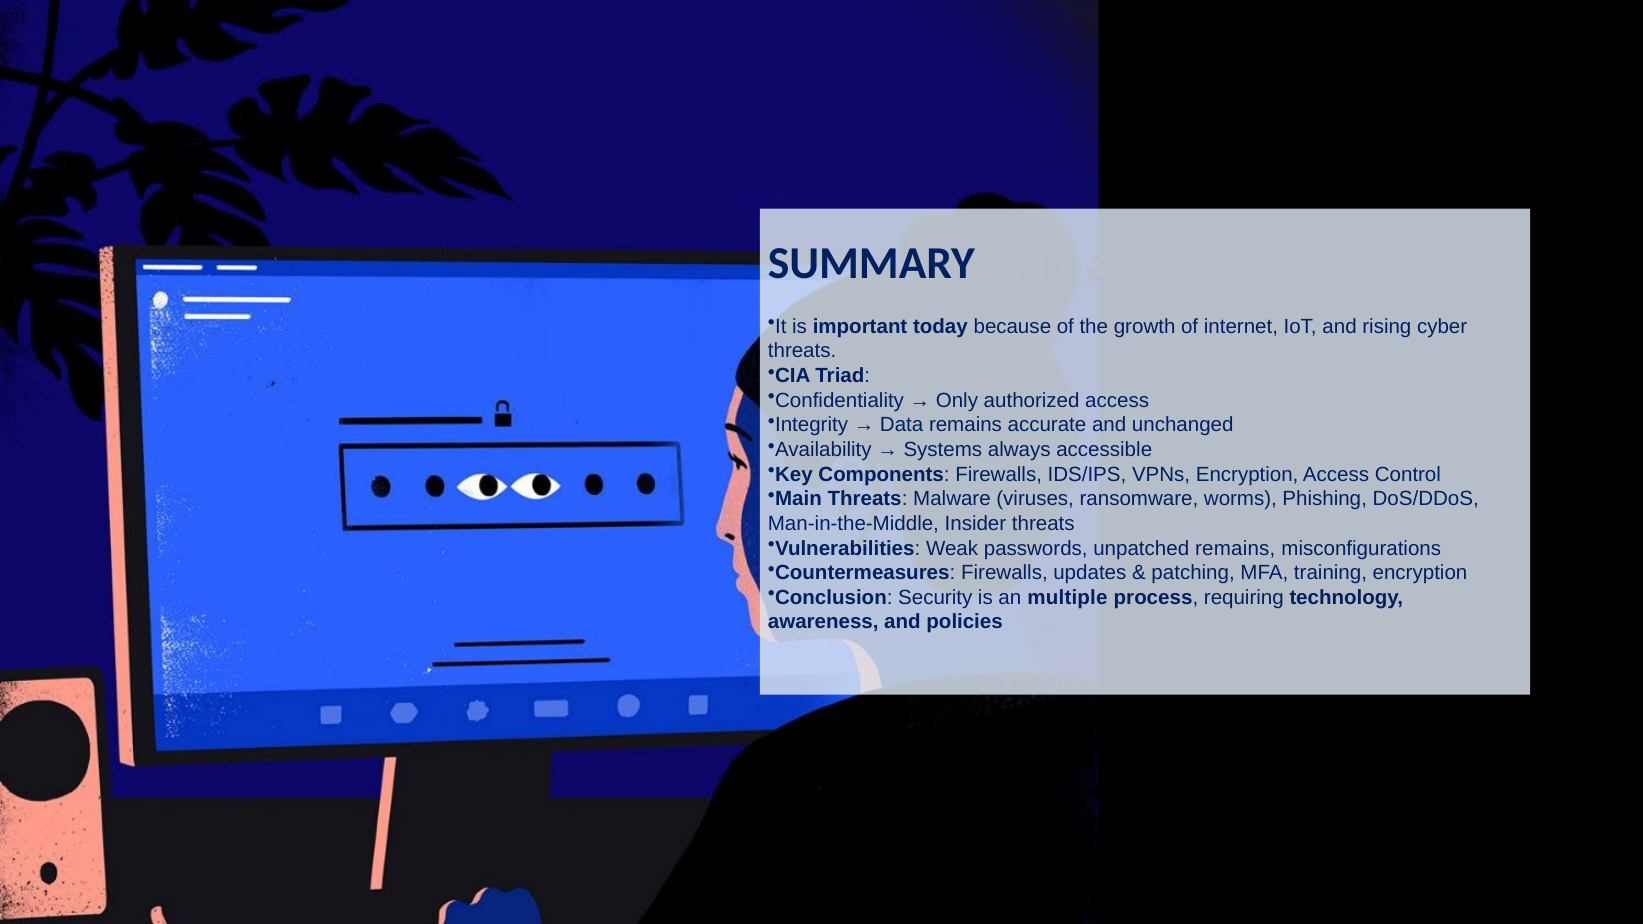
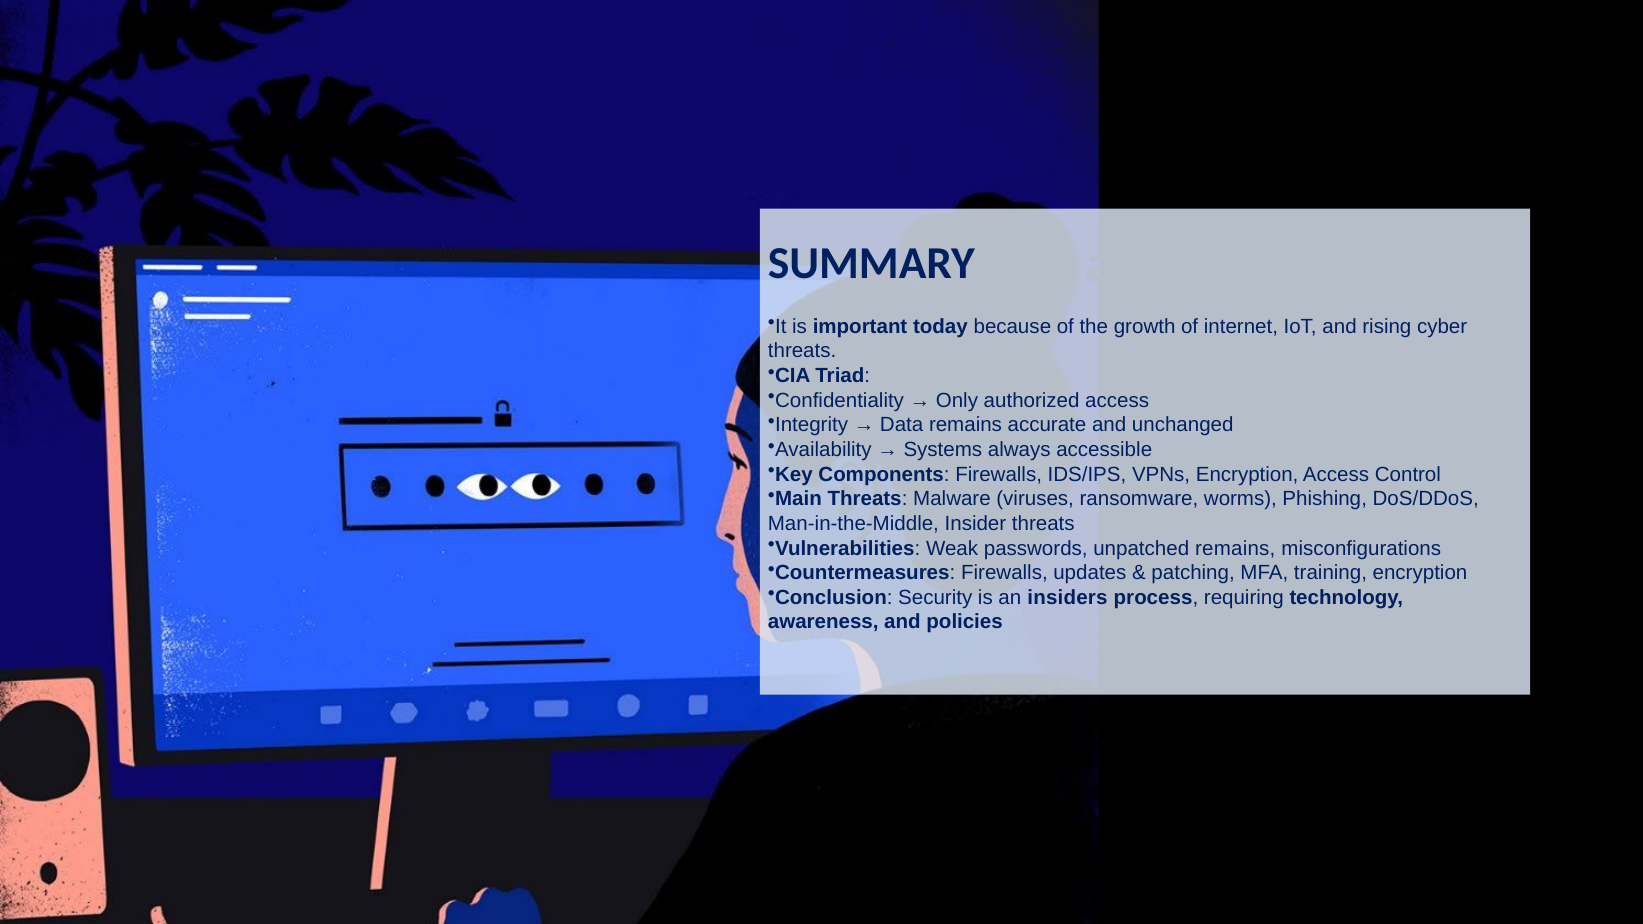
multiple: multiple -> insiders
